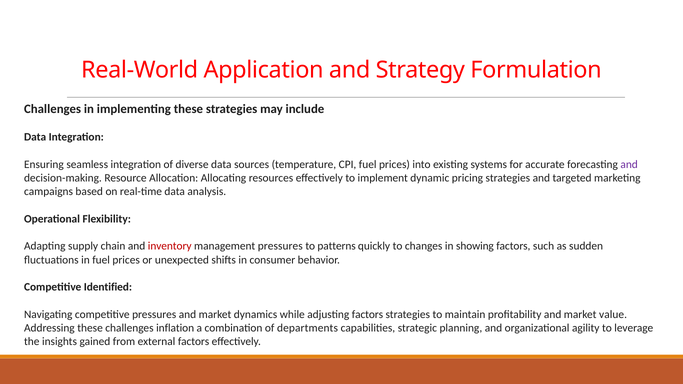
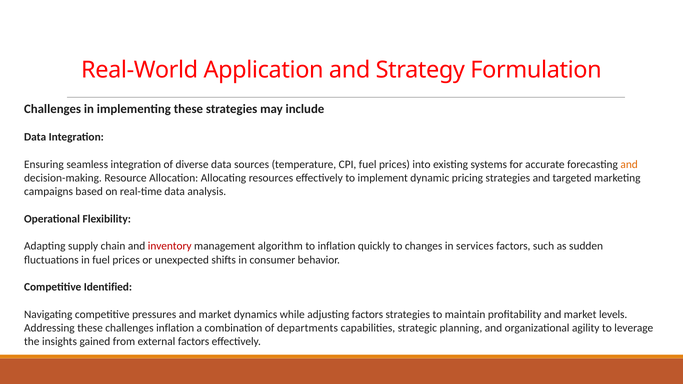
and at (629, 164) colour: purple -> orange
management pressures: pressures -> algorithm
to patterns: patterns -> inflation
showing: showing -> services
value: value -> levels
